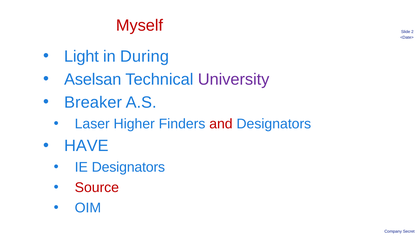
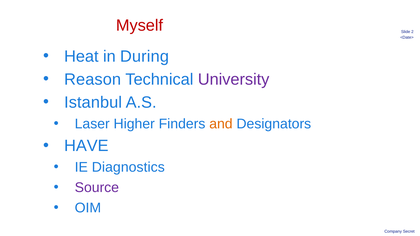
Light: Light -> Heat
Aselsan: Aselsan -> Reason
Breaker: Breaker -> Istanbul
and colour: red -> orange
IE Designators: Designators -> Diagnostics
Source colour: red -> purple
